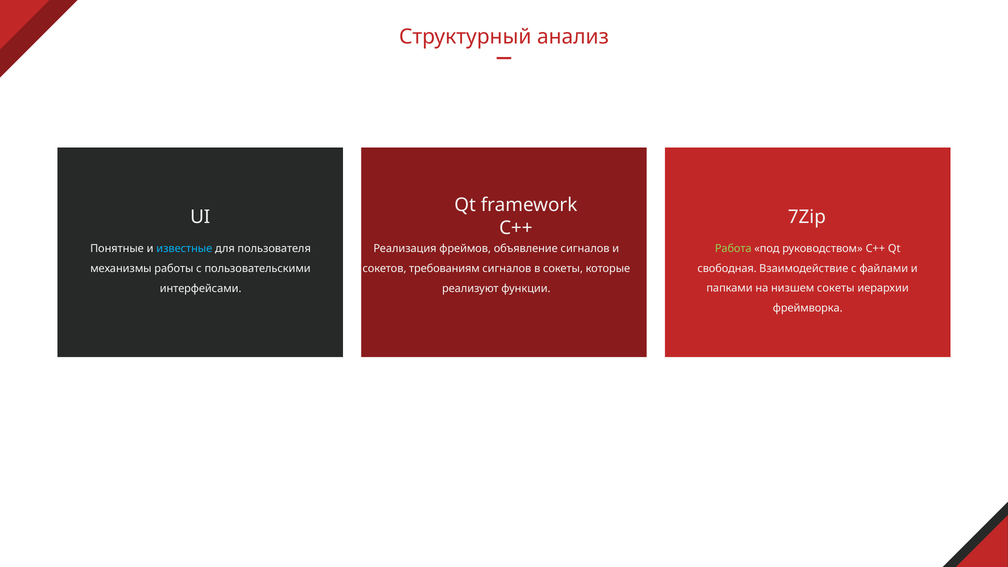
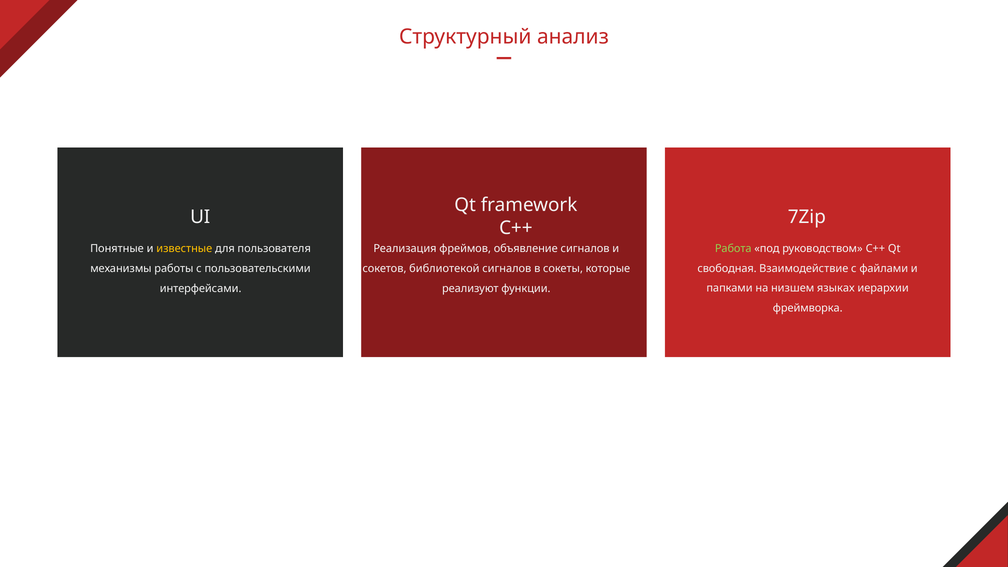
известные colour: light blue -> yellow
требованиям: требованиям -> библиотекой
низшем сокеты: сокеты -> языках
